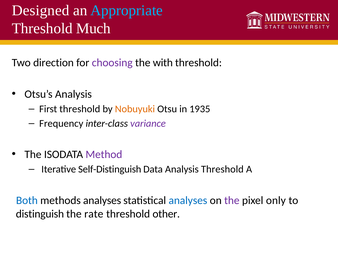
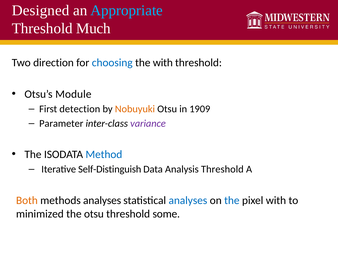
choosing colour: purple -> blue
Otsu’s Analysis: Analysis -> Module
First threshold: threshold -> detection
1935: 1935 -> 1909
Frequency: Frequency -> Parameter
Method colour: purple -> blue
Both colour: blue -> orange
the at (232, 201) colour: purple -> blue
pixel only: only -> with
distinguish: distinguish -> minimized
the rate: rate -> otsu
other: other -> some
